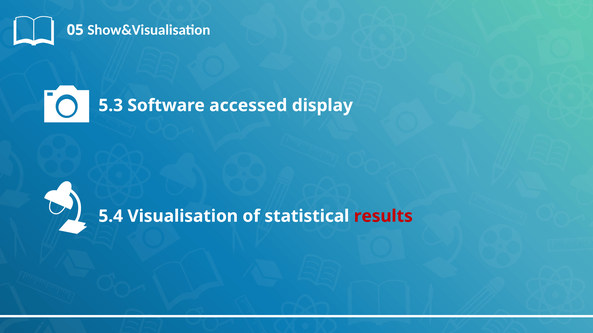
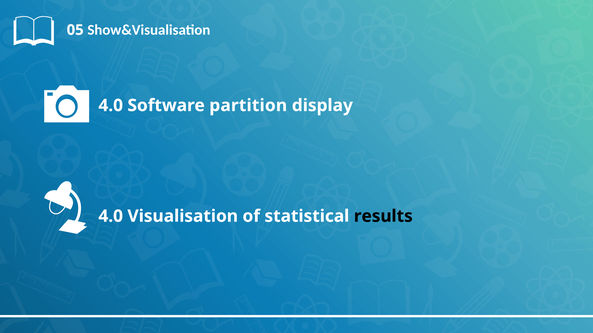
5.3 at (111, 106): 5.3 -> 4.0
accessed: accessed -> partition
5.4 at (111, 216): 5.4 -> 4.0
results colour: red -> black
